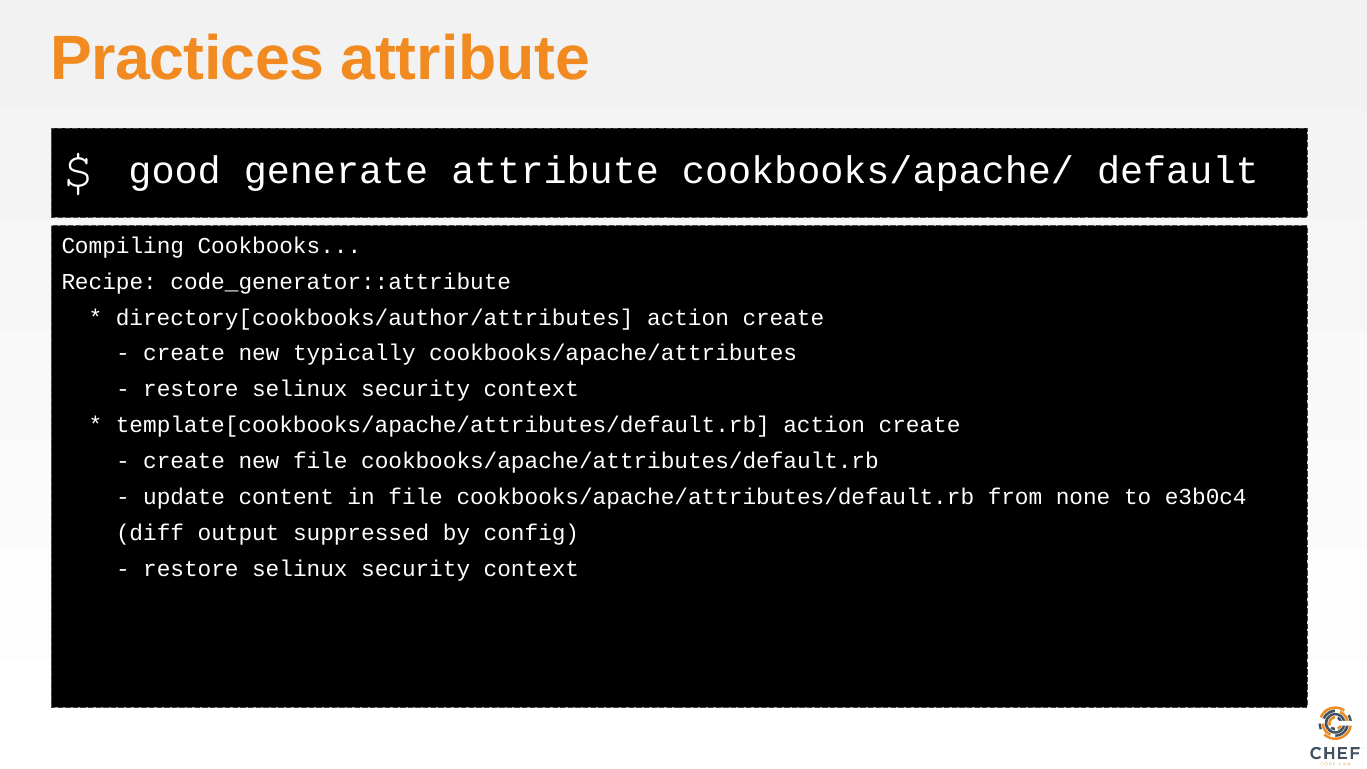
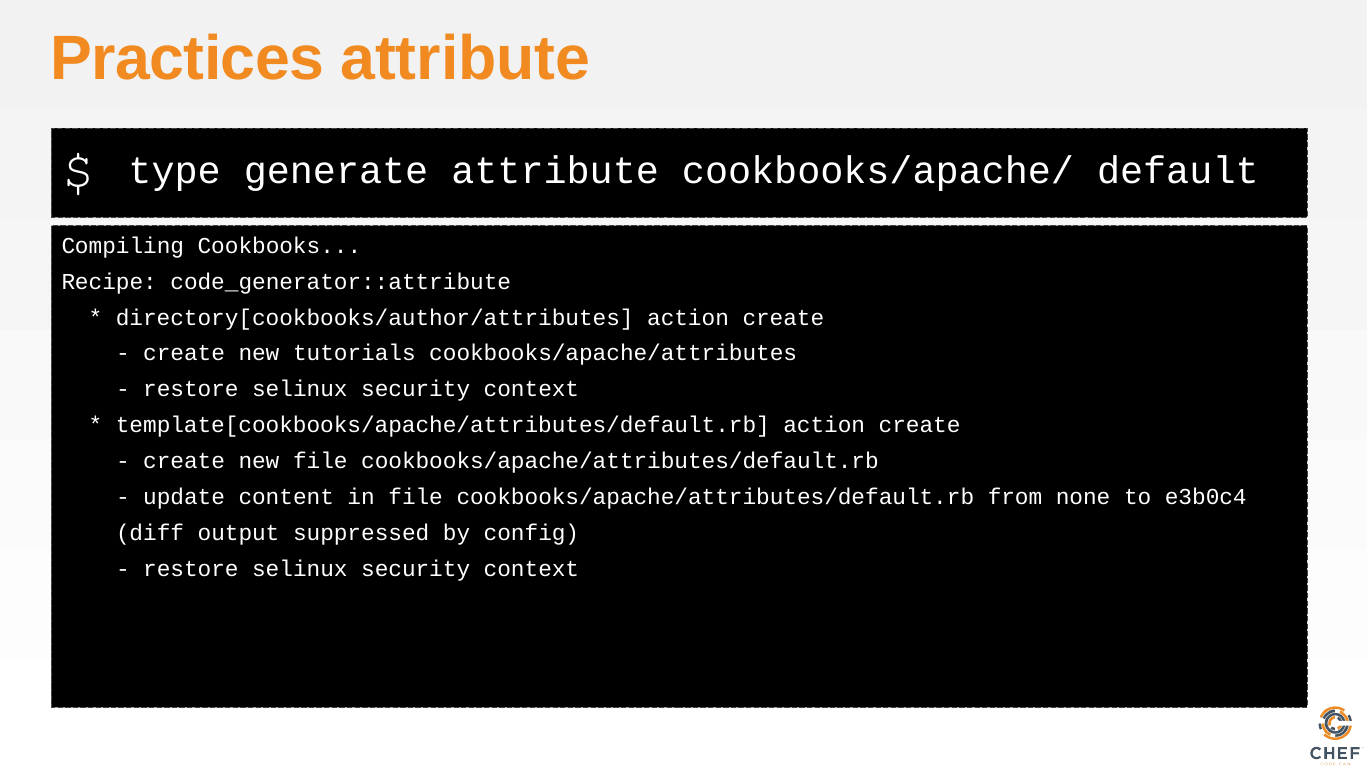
good: good -> type
typically: typically -> tutorials
